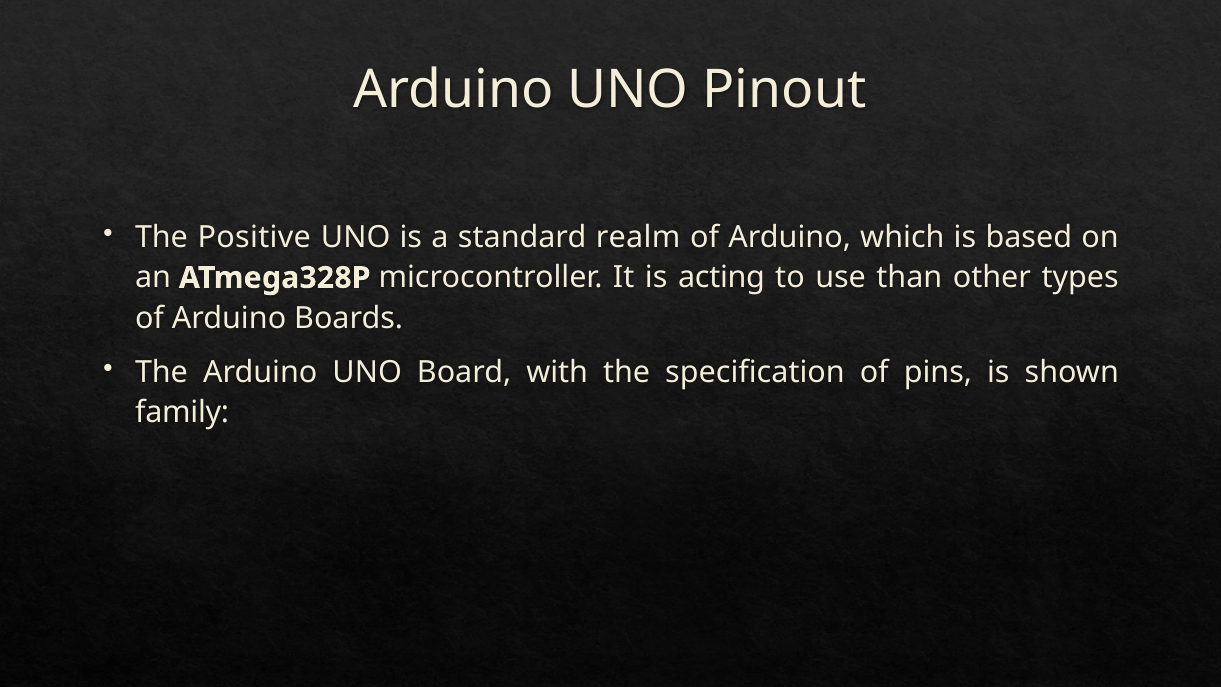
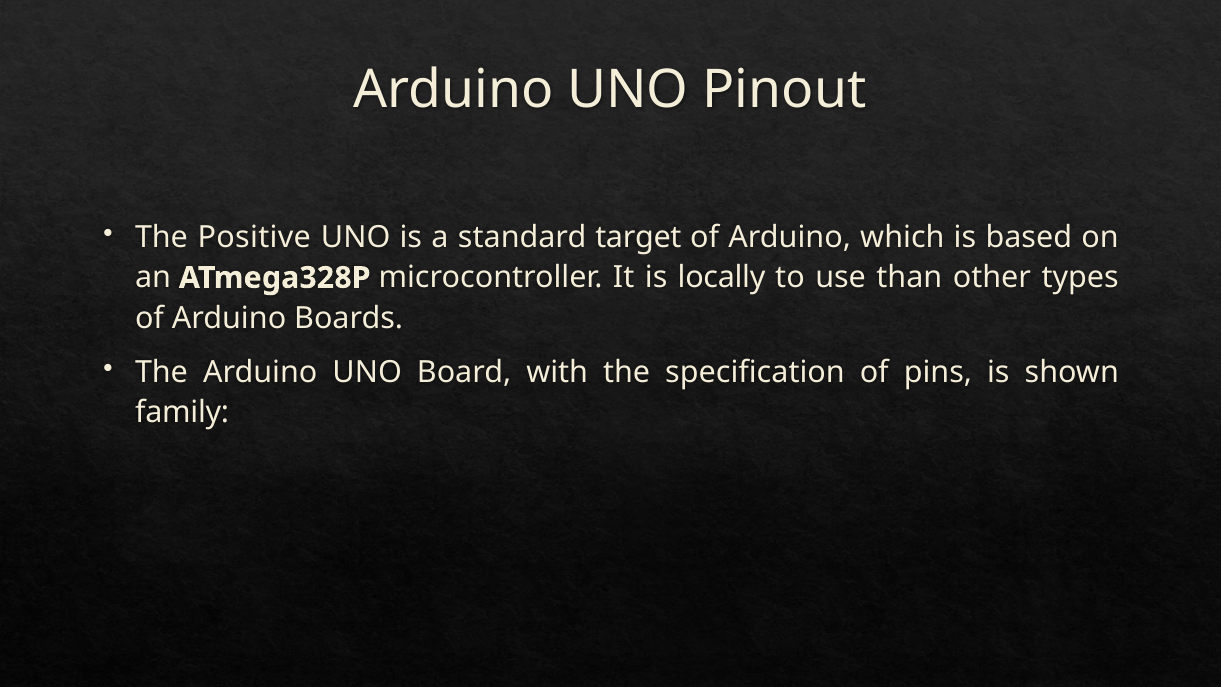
realm: realm -> target
acting: acting -> locally
